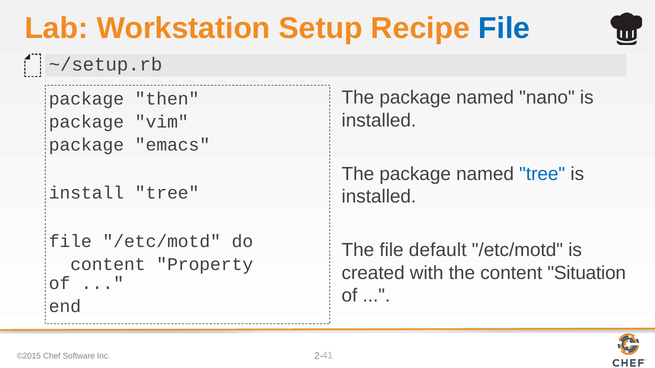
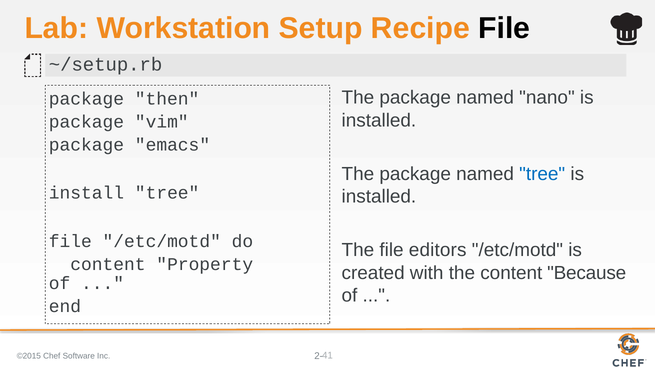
File at (504, 28) colour: blue -> black
default: default -> editors
Situation: Situation -> Because
